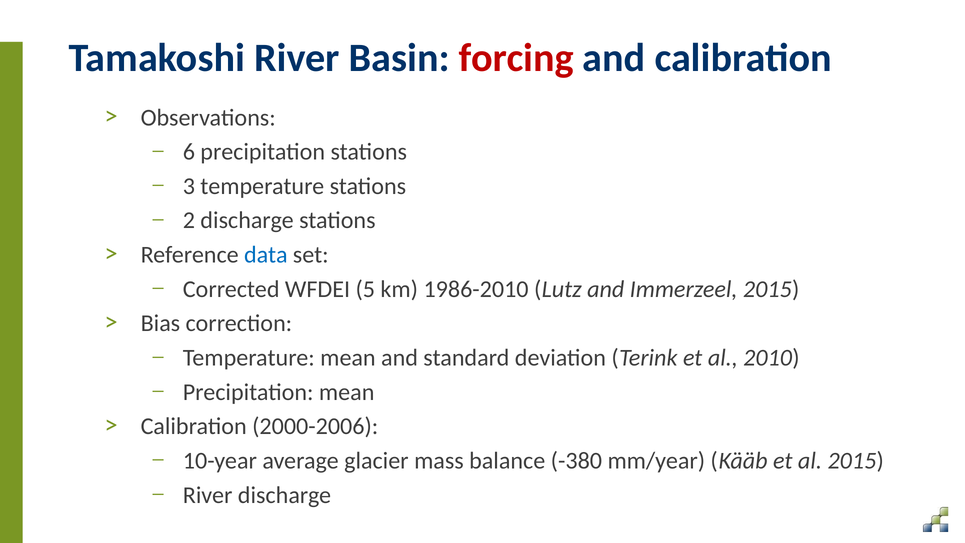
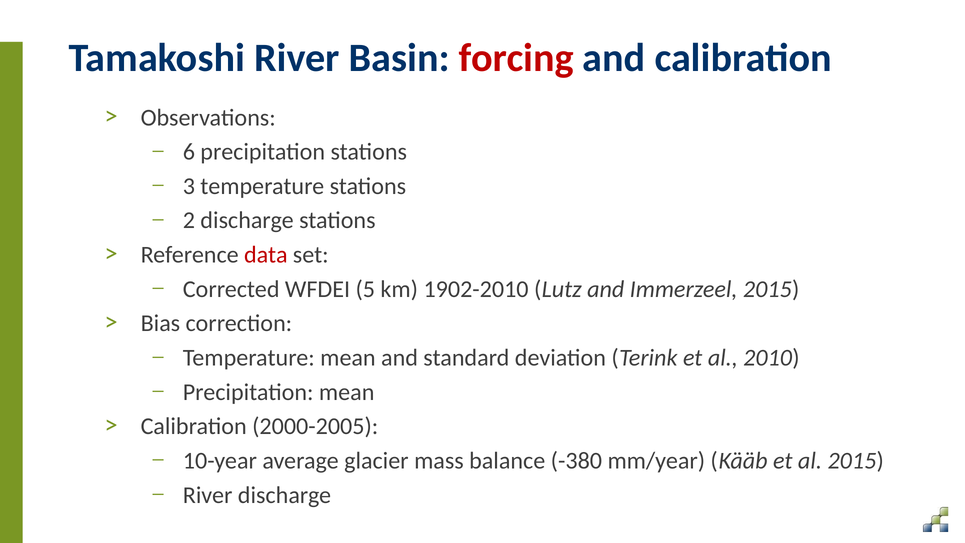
data colour: blue -> red
1986-2010: 1986-2010 -> 1902-2010
2000-2006: 2000-2006 -> 2000-2005
